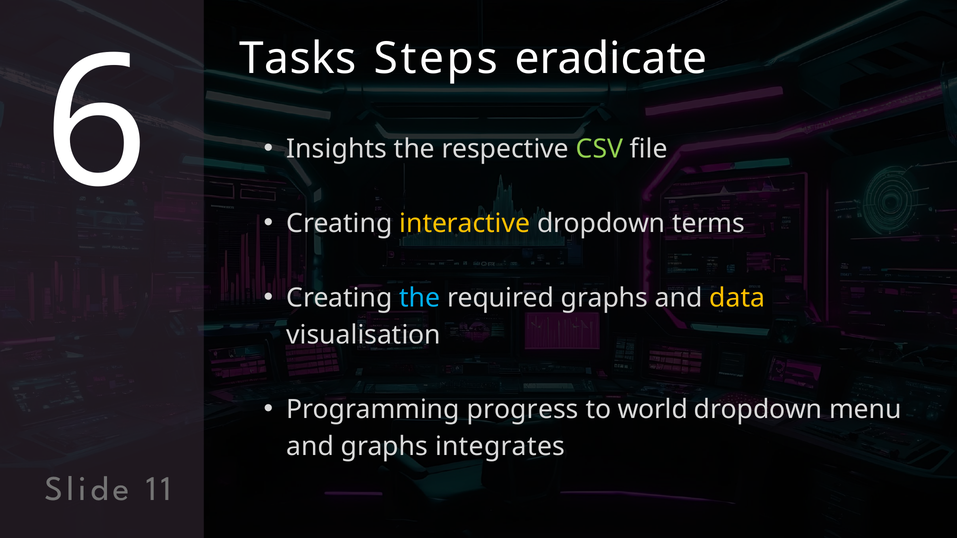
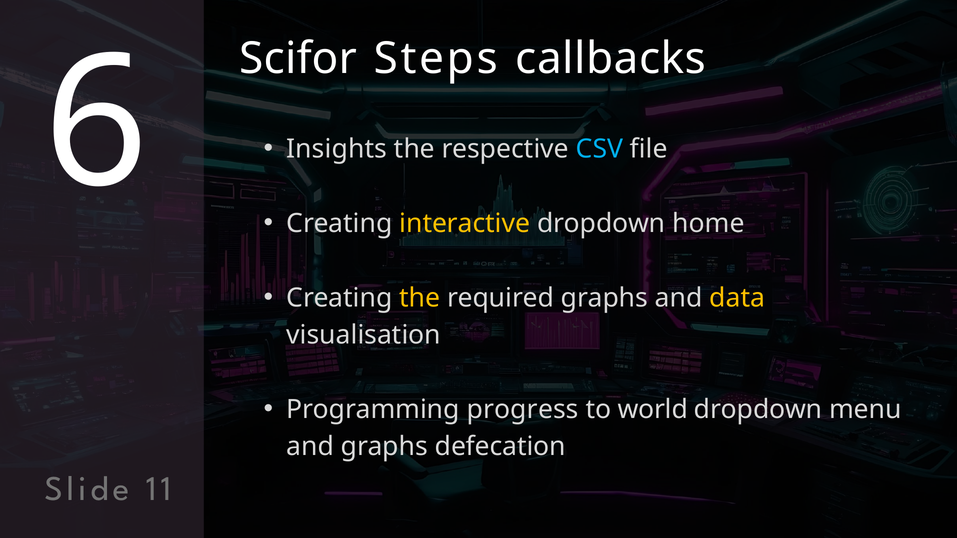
Tasks: Tasks -> Scifor
eradicate: eradicate -> callbacks
CSV colour: light green -> light blue
terms: terms -> home
the at (420, 298) colour: light blue -> yellow
integrates: integrates -> defecation
